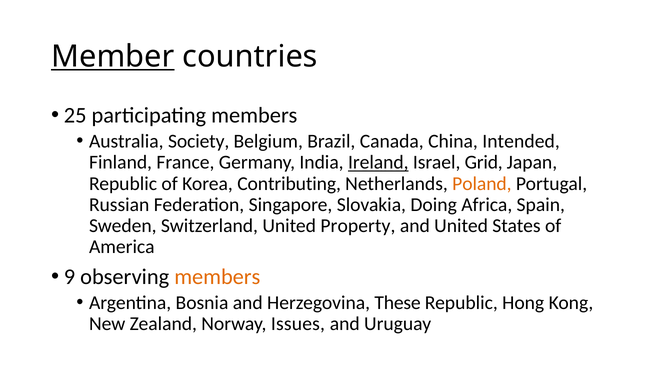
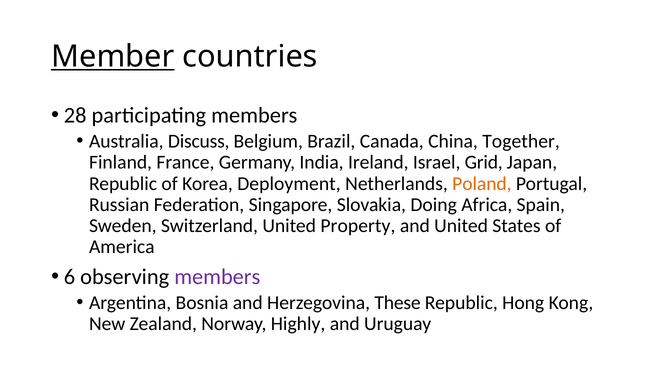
25: 25 -> 28
Society: Society -> Discuss
Intended: Intended -> Together
Ireland underline: present -> none
Contributing: Contributing -> Deployment
9: 9 -> 6
members at (217, 277) colour: orange -> purple
Issues: Issues -> Highly
